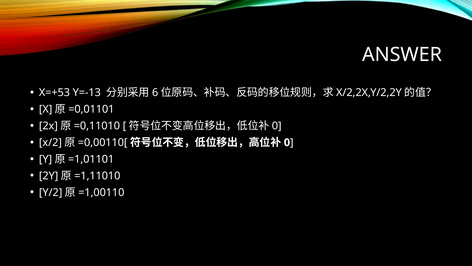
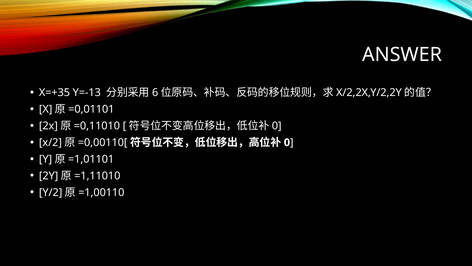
X=+53: X=+53 -> X=+35
